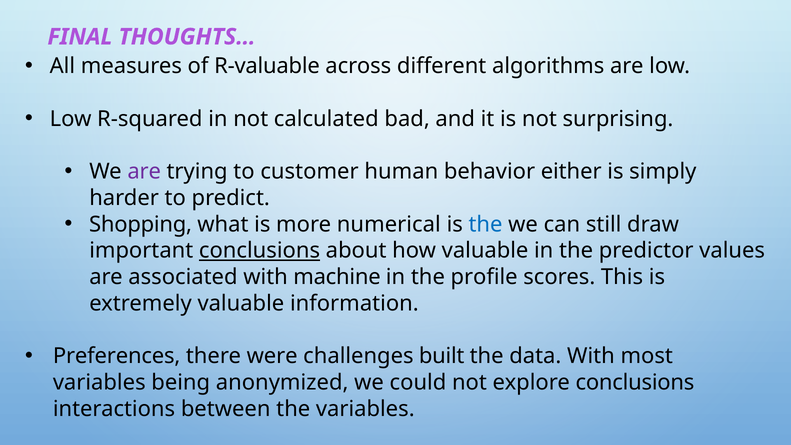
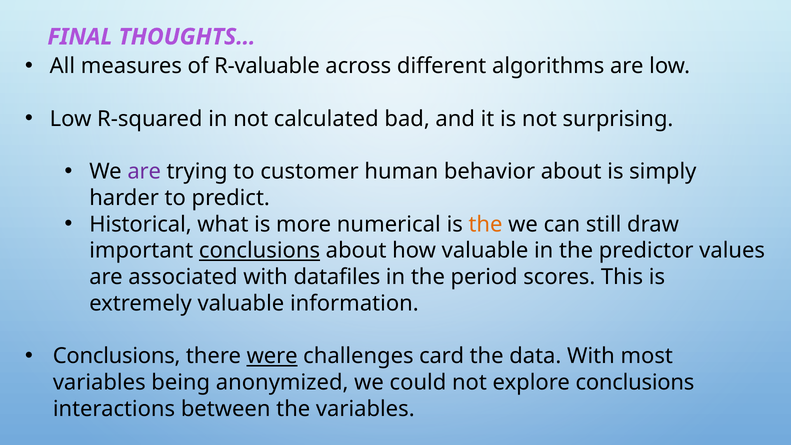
behavior either: either -> about
Shopping: Shopping -> Historical
the at (486, 224) colour: blue -> orange
machine: machine -> datafiles
profile: profile -> period
Preferences at (117, 356): Preferences -> Conclusions
were underline: none -> present
built: built -> card
